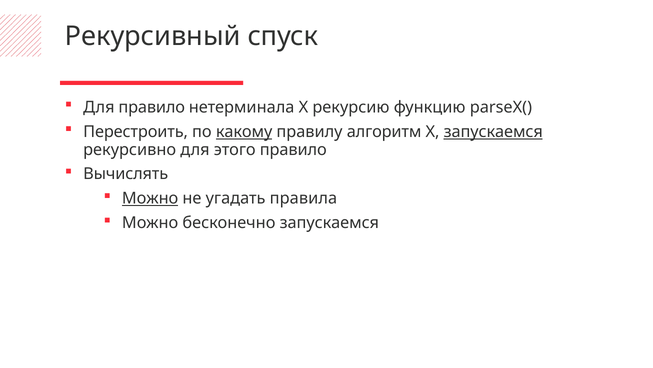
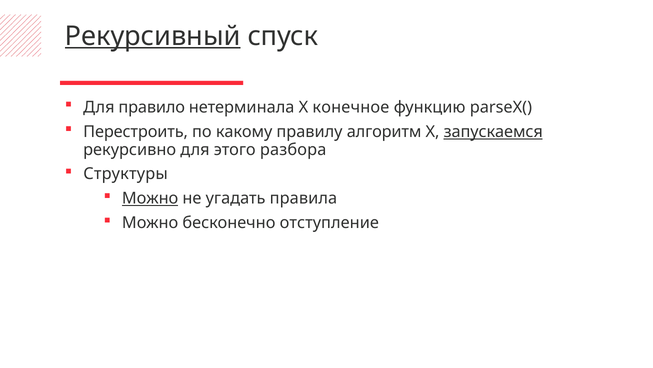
Рекурсивный underline: none -> present
рекурсию: рекурсию -> конечное
какому underline: present -> none
этого правило: правило -> разбора
Вычислять: Вычислять -> Структуры
бесконечно запускаемся: запускаемся -> отступление
